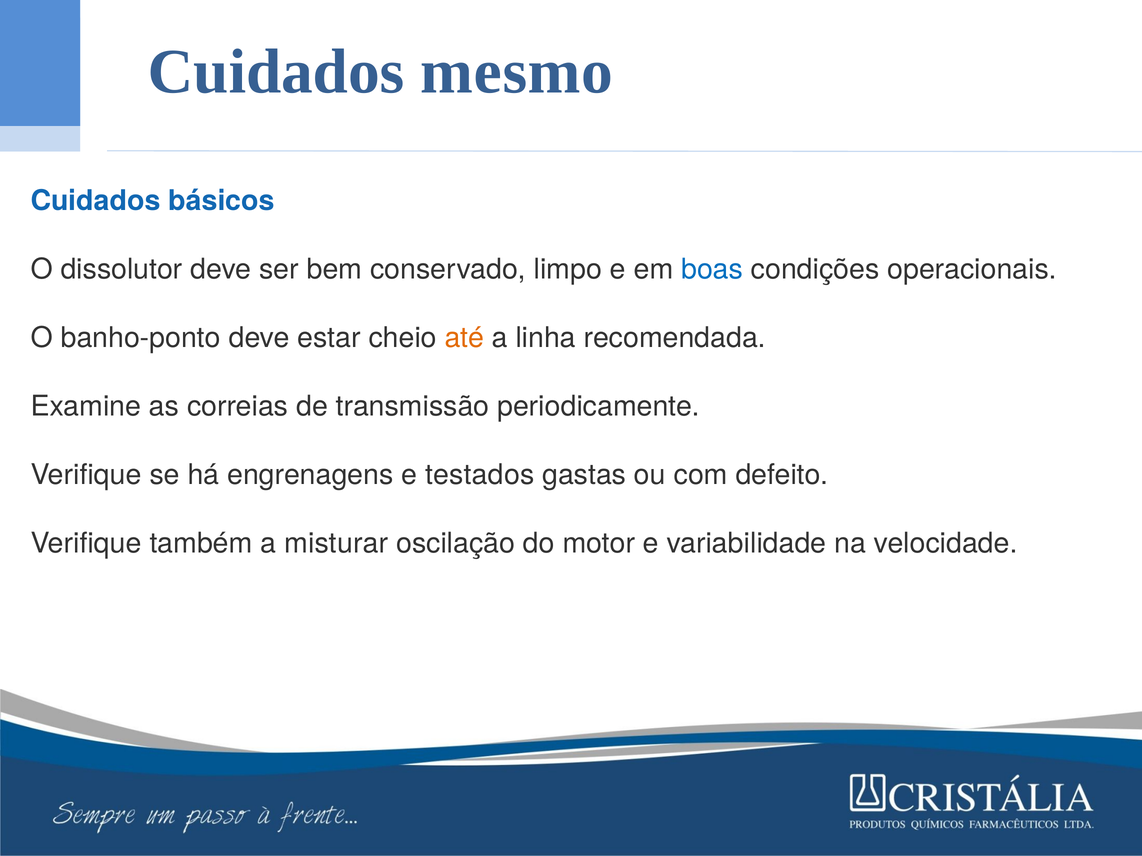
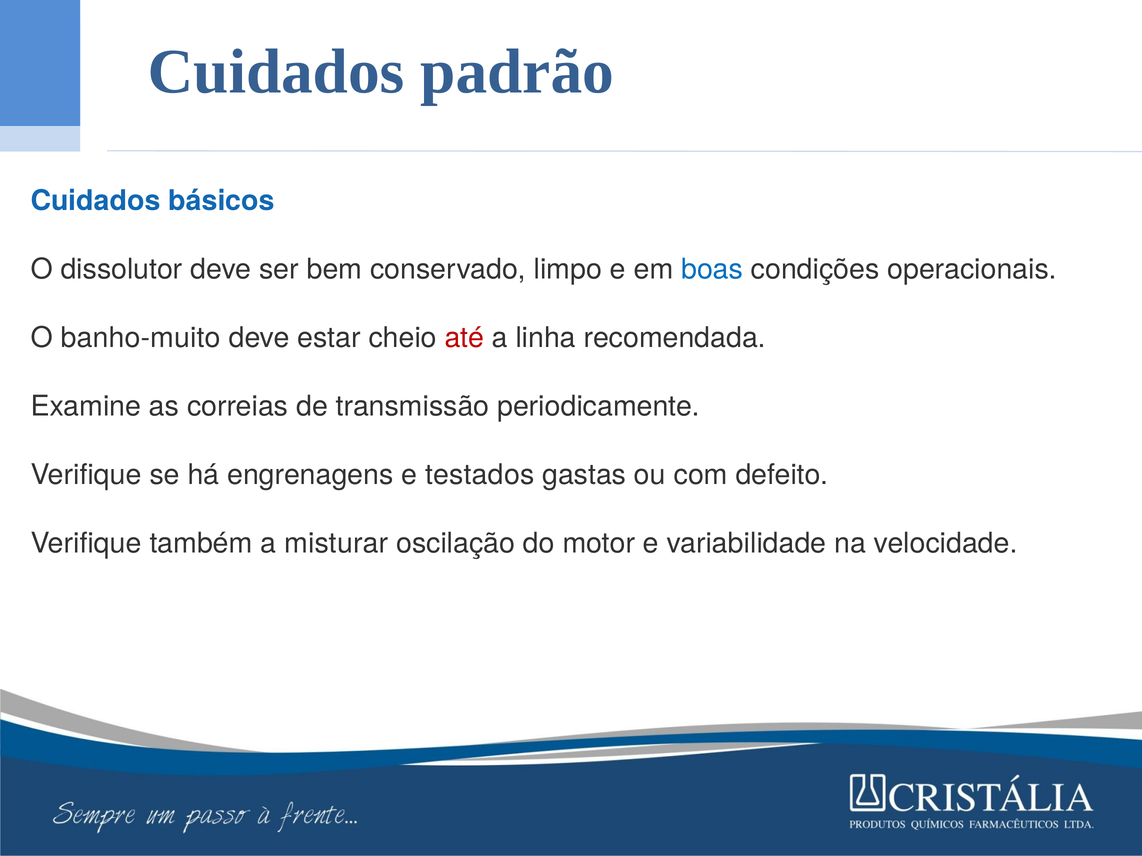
mesmo: mesmo -> padrão
banho-ponto: banho-ponto -> banho-muito
até colour: orange -> red
